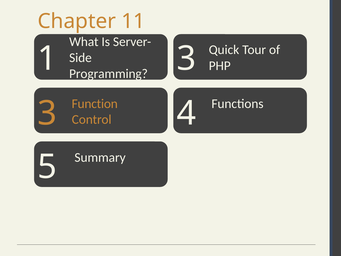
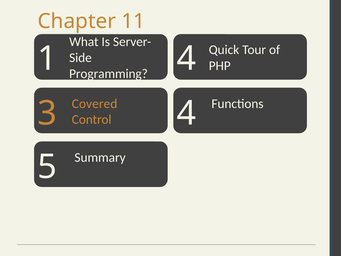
1 3: 3 -> 4
Function: Function -> Covered
